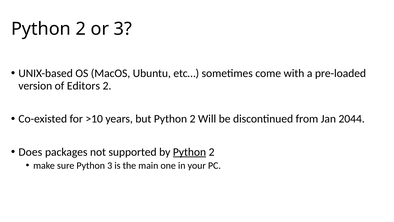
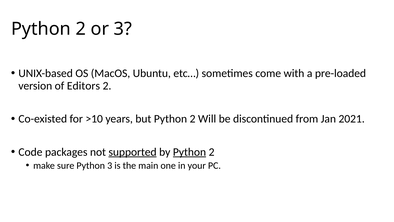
2044: 2044 -> 2021
Does: Does -> Code
supported underline: none -> present
